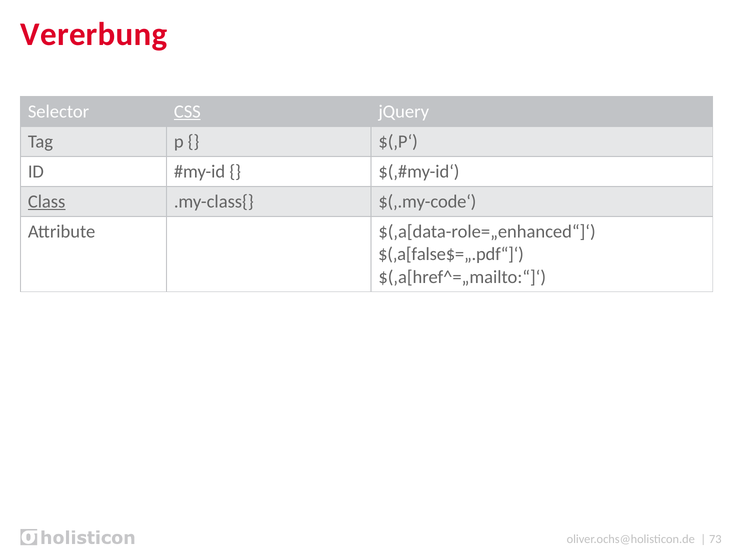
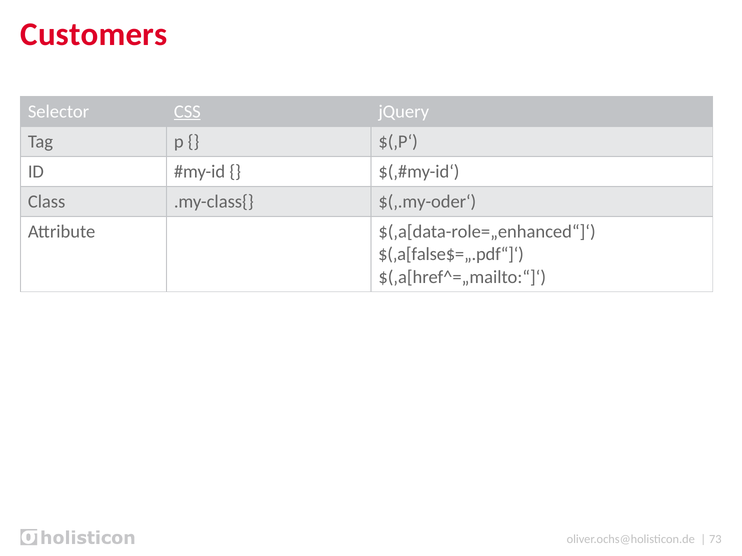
Vererbung: Vererbung -> Customers
Class underline: present -> none
$(‚.my-code‘: $(‚.my-code‘ -> $(‚.my-oder‘
